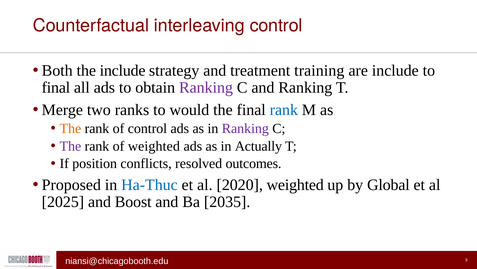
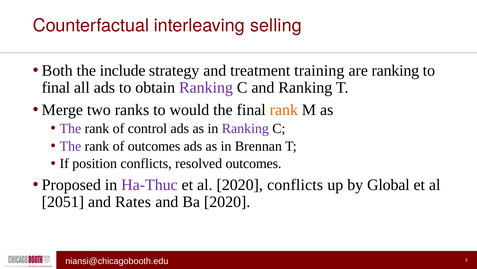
interleaving control: control -> selling
are include: include -> ranking
rank at (284, 110) colour: blue -> orange
The at (70, 128) colour: orange -> purple
of weighted: weighted -> outcomes
Actually: Actually -> Brennan
Ha-Thuc colour: blue -> purple
2020 weighted: weighted -> conflicts
2025: 2025 -> 2051
Boost: Boost -> Rates
Ba 2035: 2035 -> 2020
